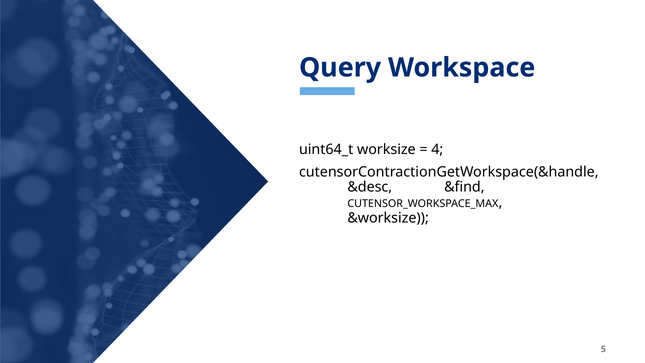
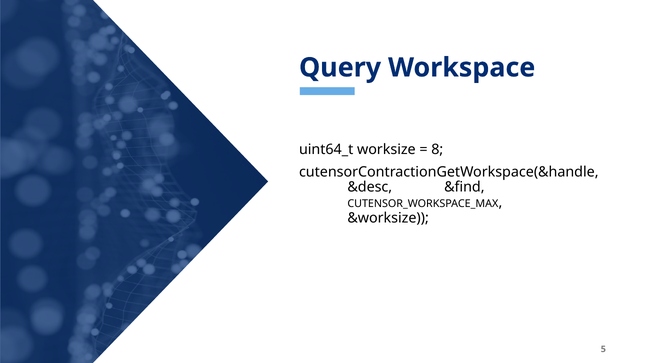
4: 4 -> 8
